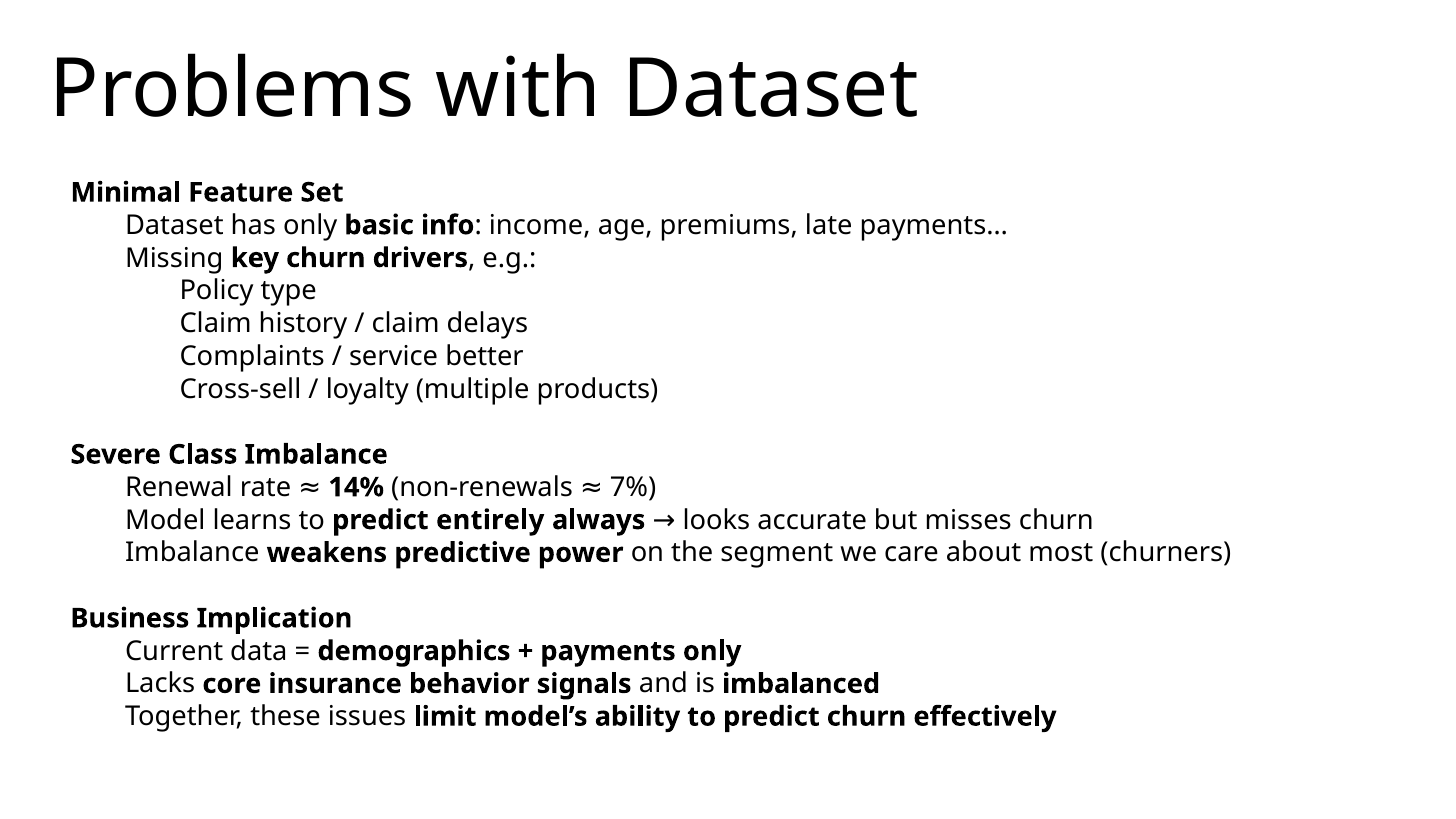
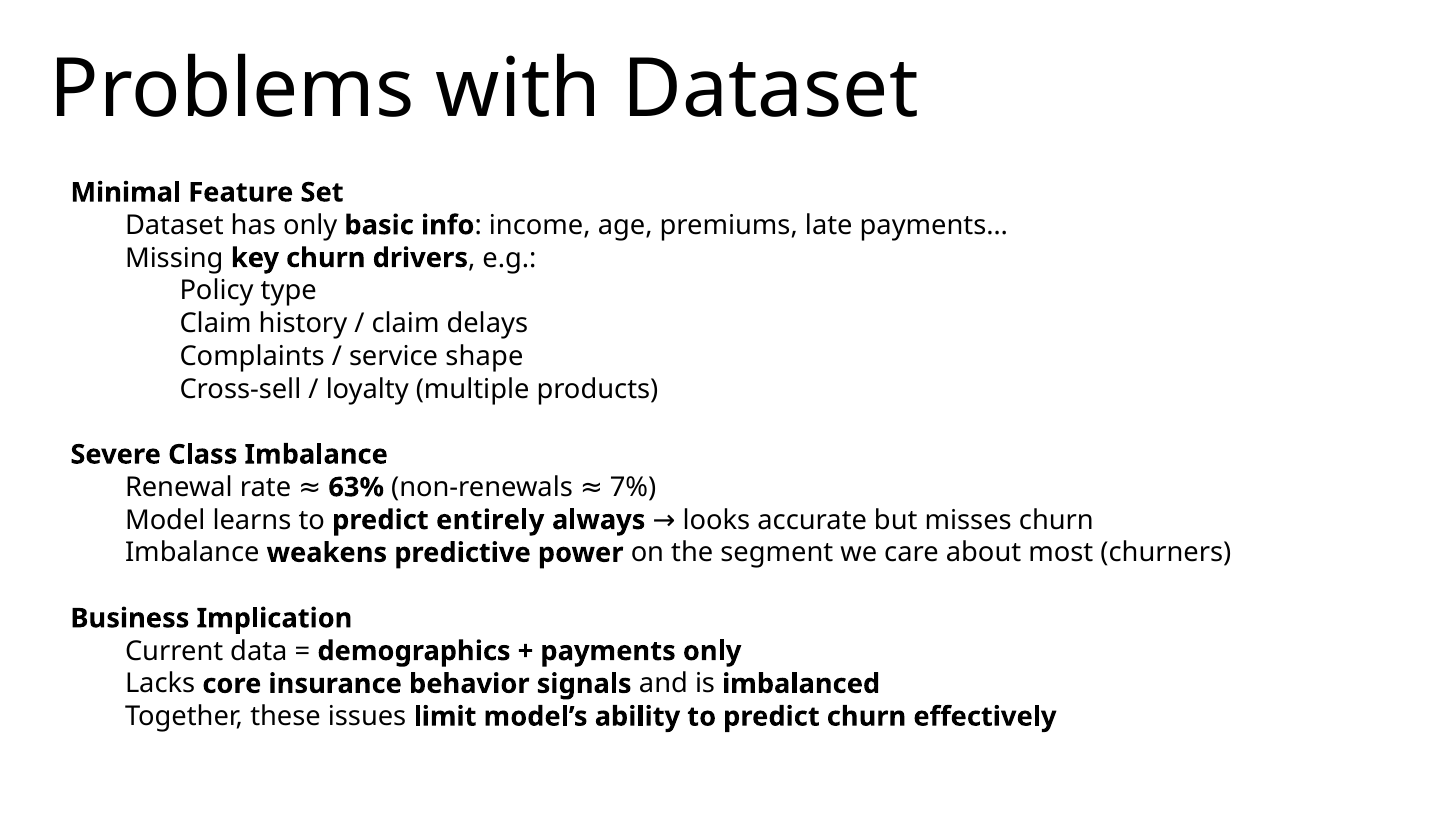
better: better -> shape
14%: 14% -> 63%
